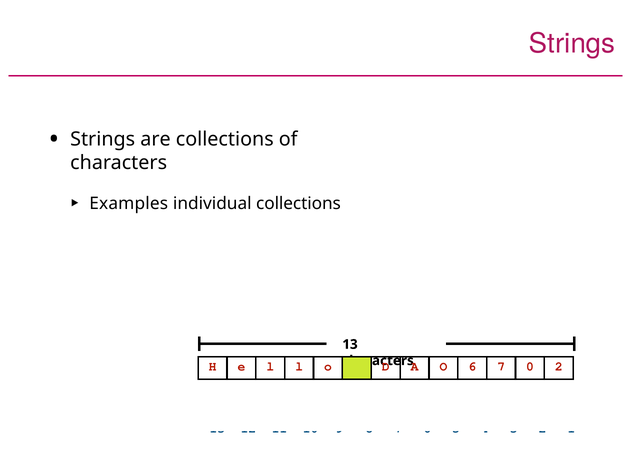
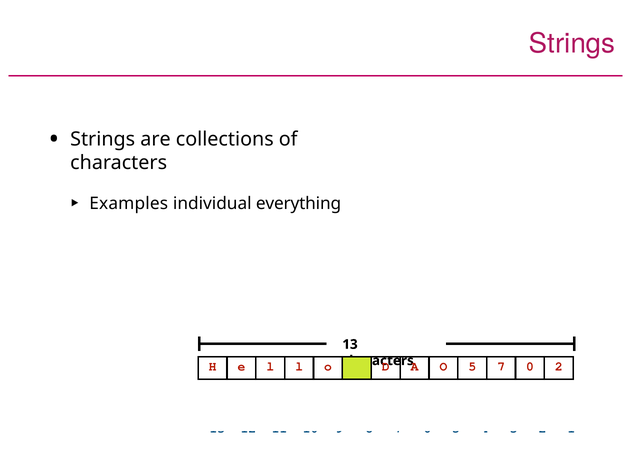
individual collections: collections -> everything
O 6: 6 -> 5
